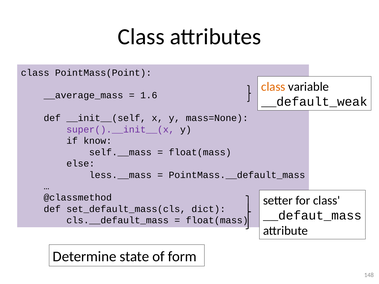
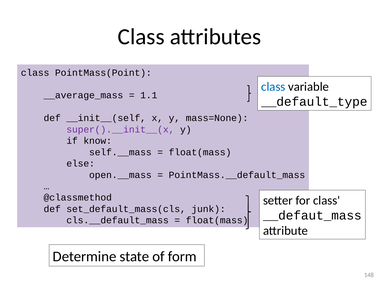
class at (273, 87) colour: orange -> blue
1.6: 1.6 -> 1.1
__default_weak: __default_weak -> __default_type
less.__mass: less.__mass -> open.__mass
dict: dict -> junk
